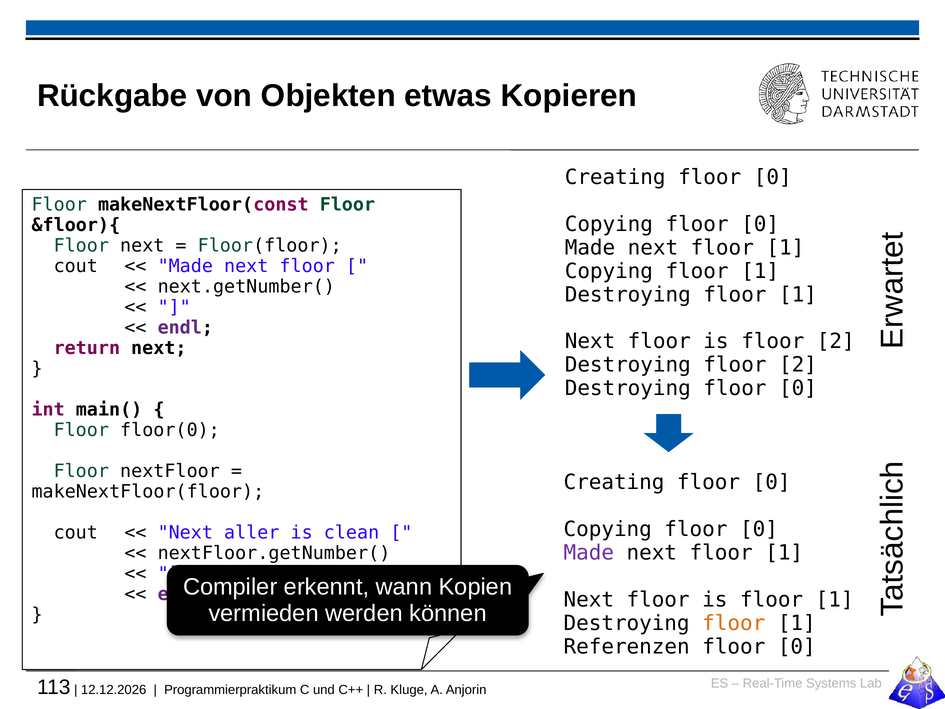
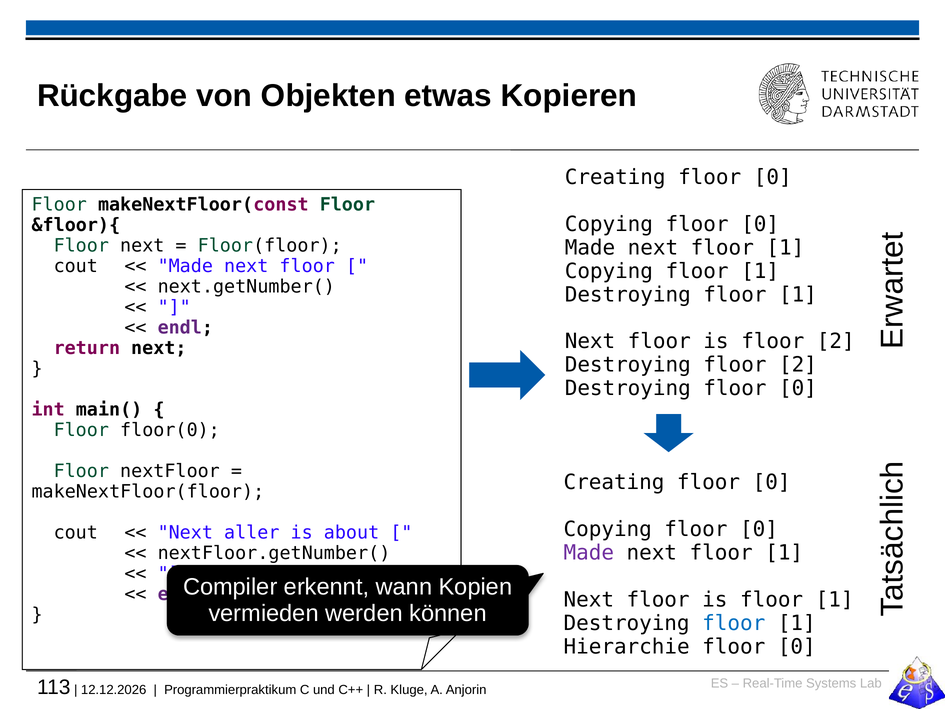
clean: clean -> about
floor at (734, 623) colour: orange -> blue
Referenzen: Referenzen -> Hierarchie
